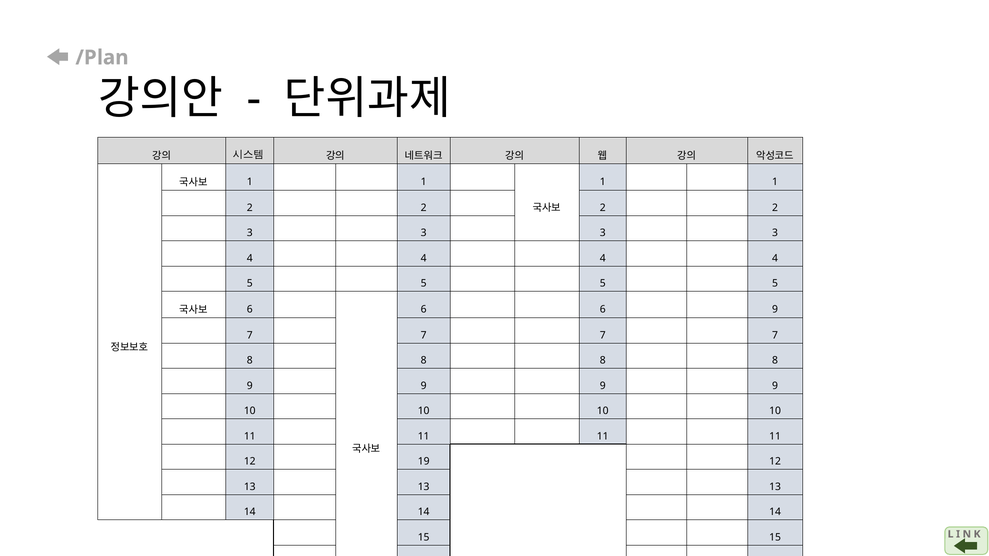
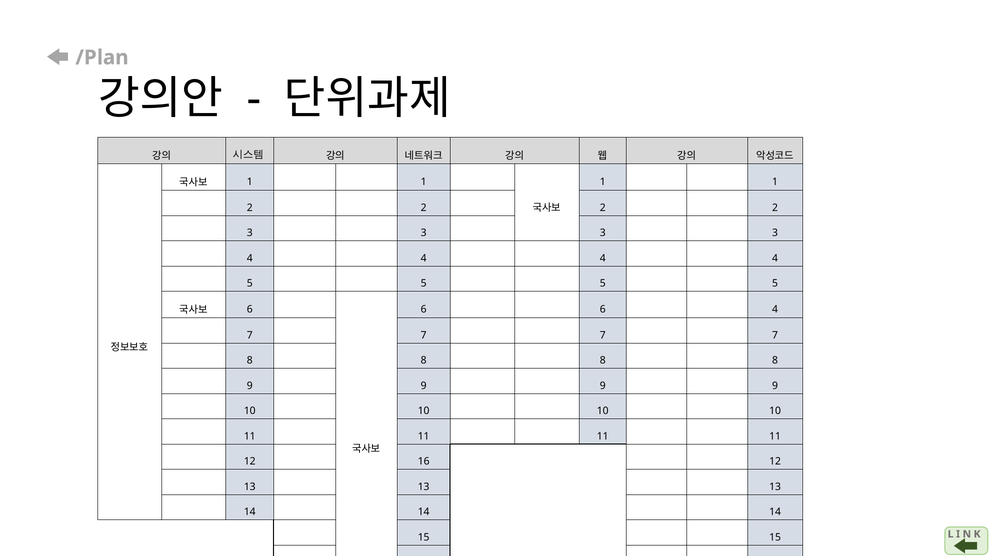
6 9: 9 -> 4
12 19: 19 -> 16
